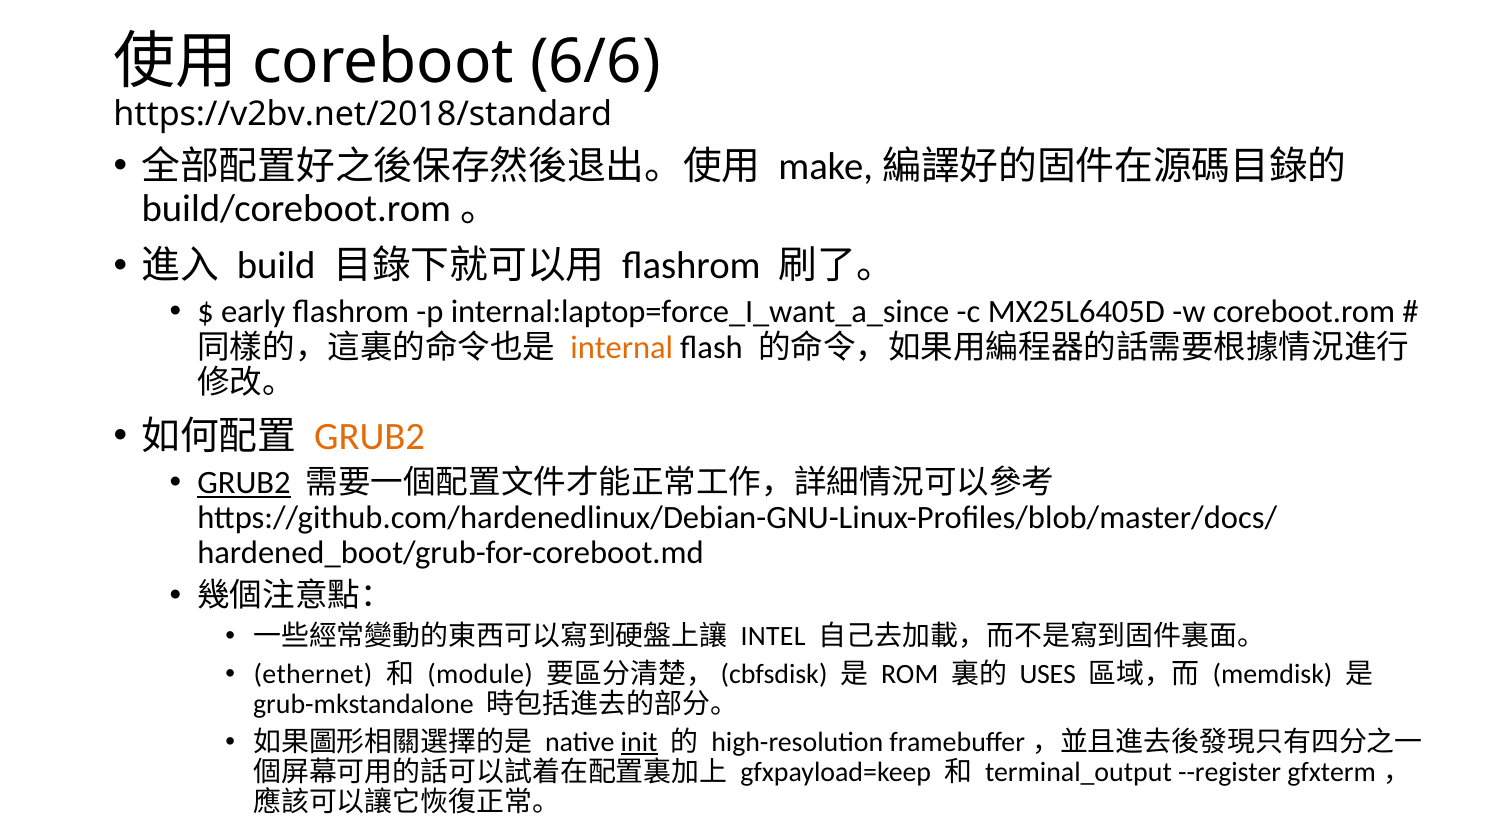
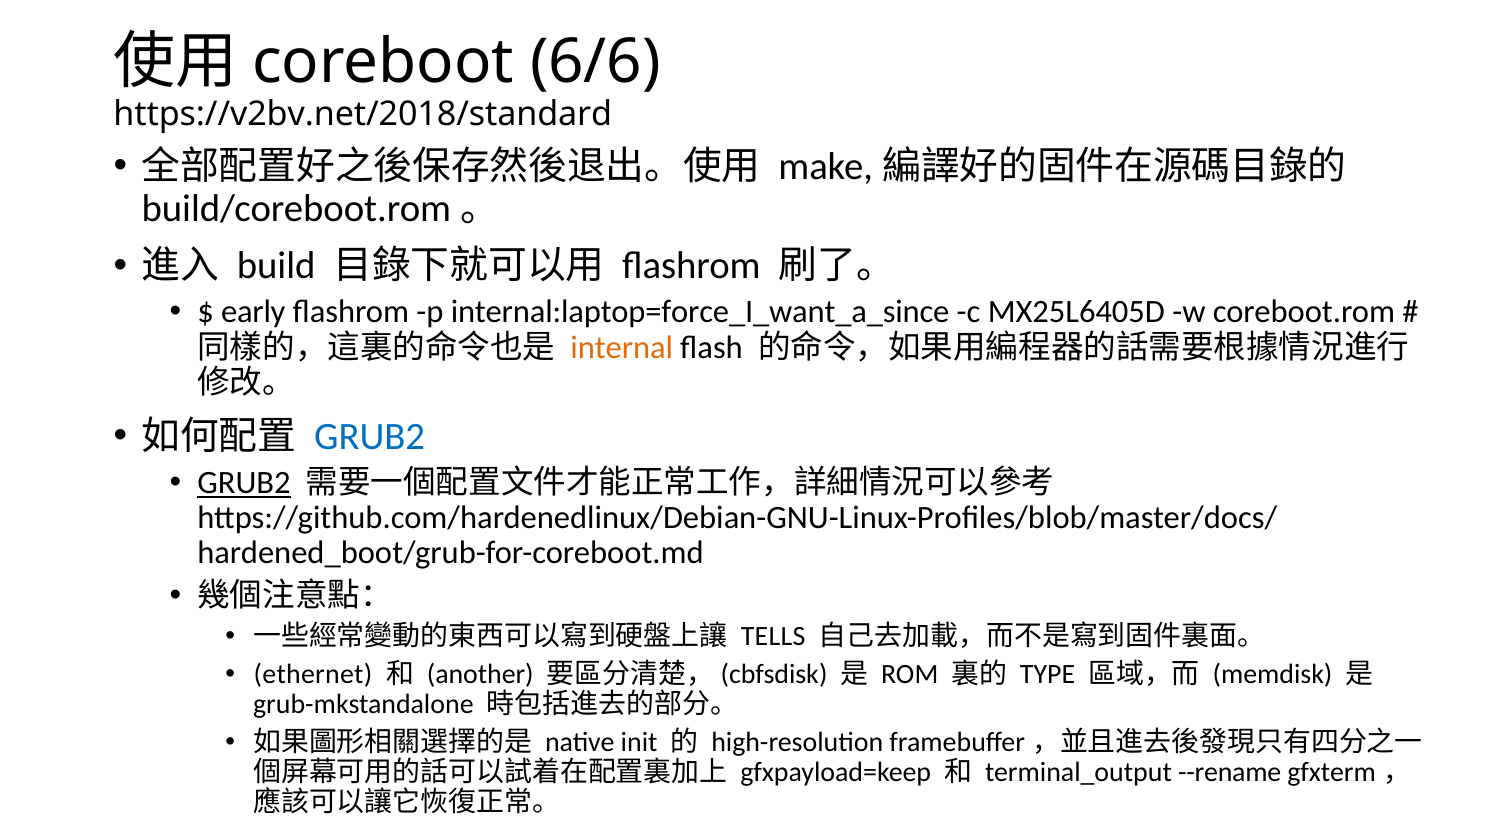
GRUB2 at (370, 436) colour: orange -> blue
INTEL: INTEL -> TELLS
module: module -> another
USES: USES -> TYPE
init underline: present -> none
--register: --register -> --rename
